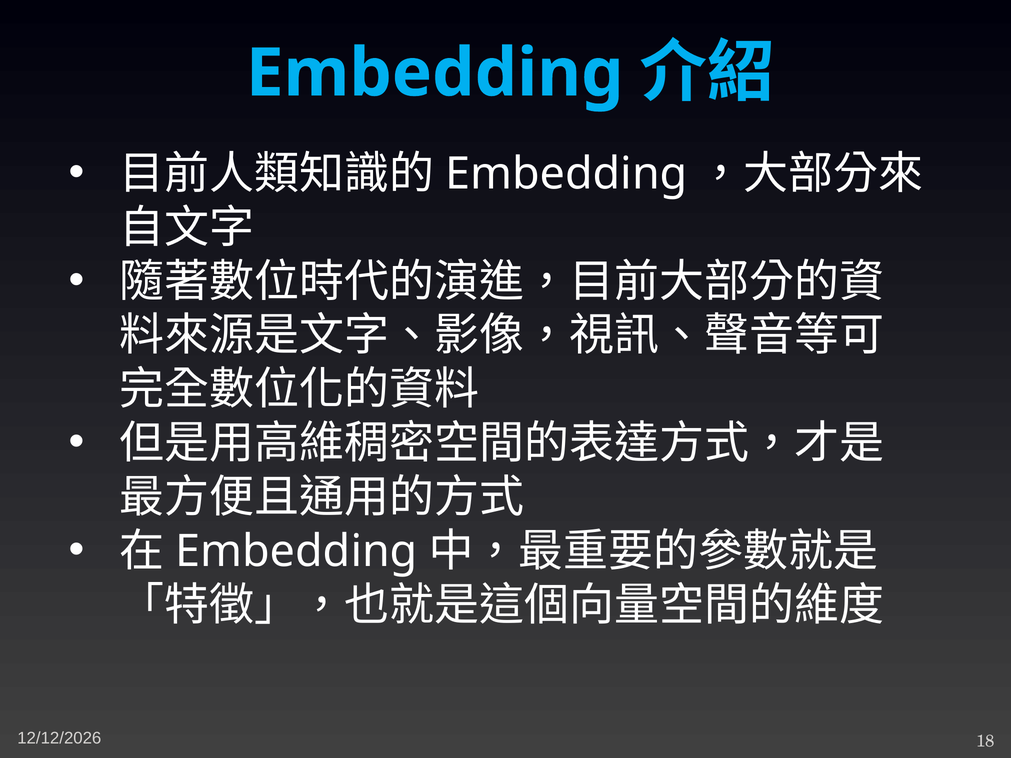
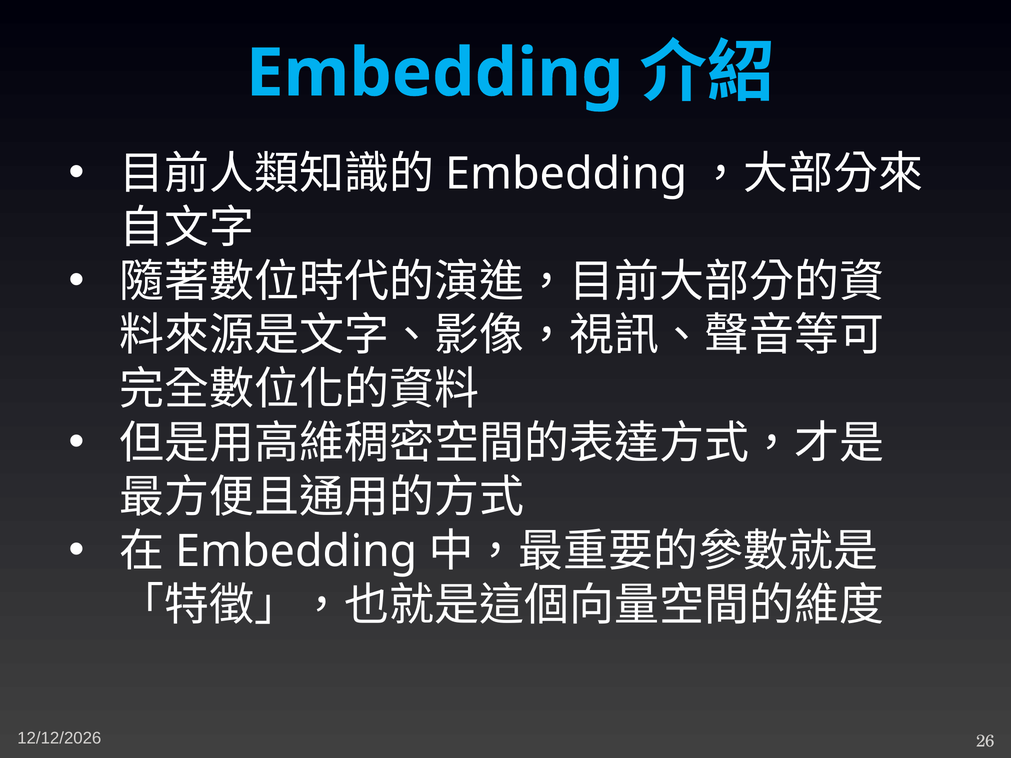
18: 18 -> 26
